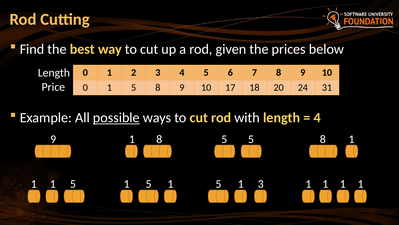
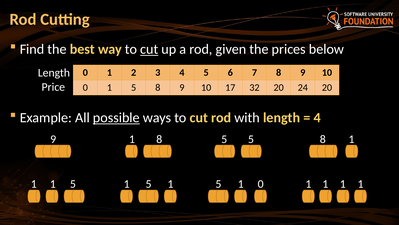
cut at (149, 49) underline: none -> present
18: 18 -> 32
24 31: 31 -> 20
1 3: 3 -> 0
